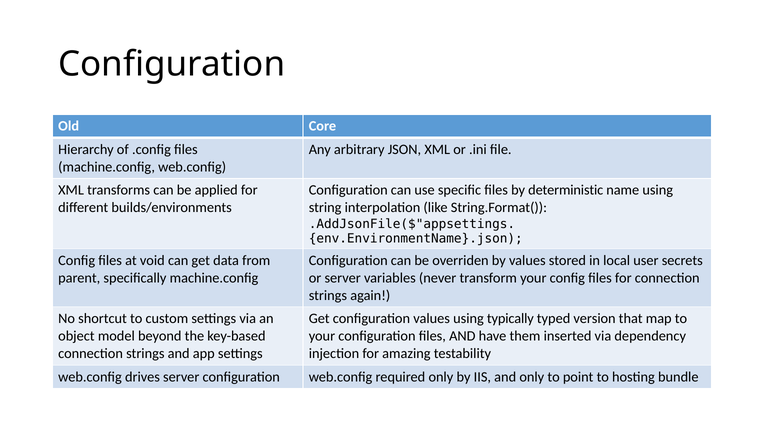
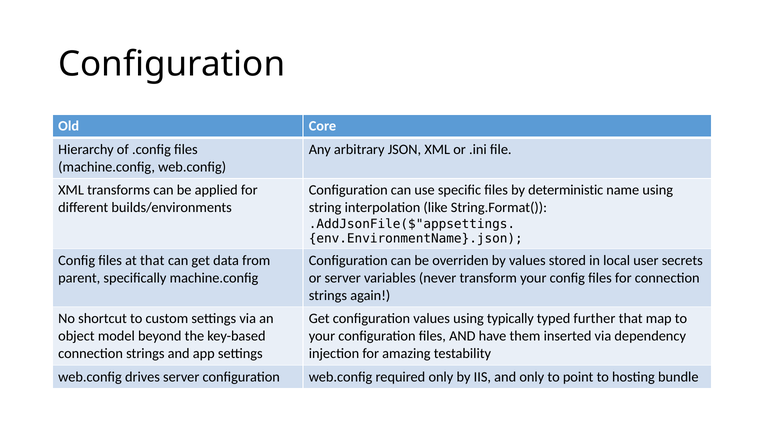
at void: void -> that
version: version -> further
